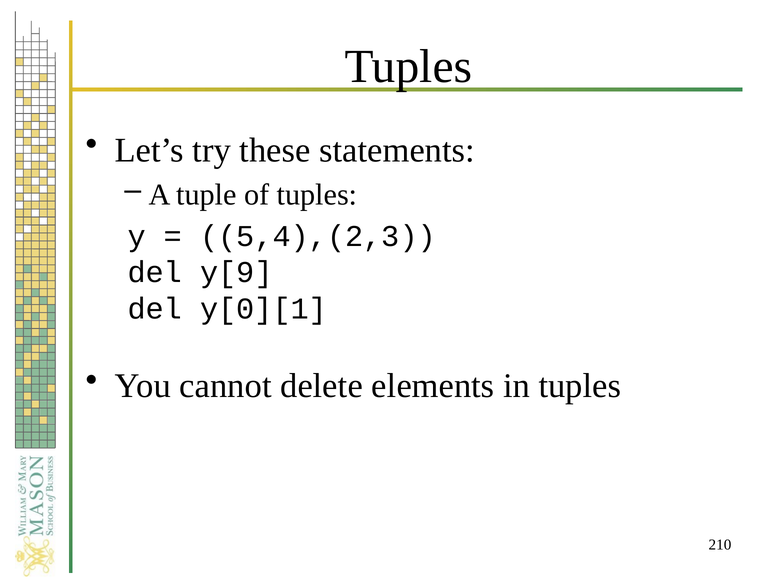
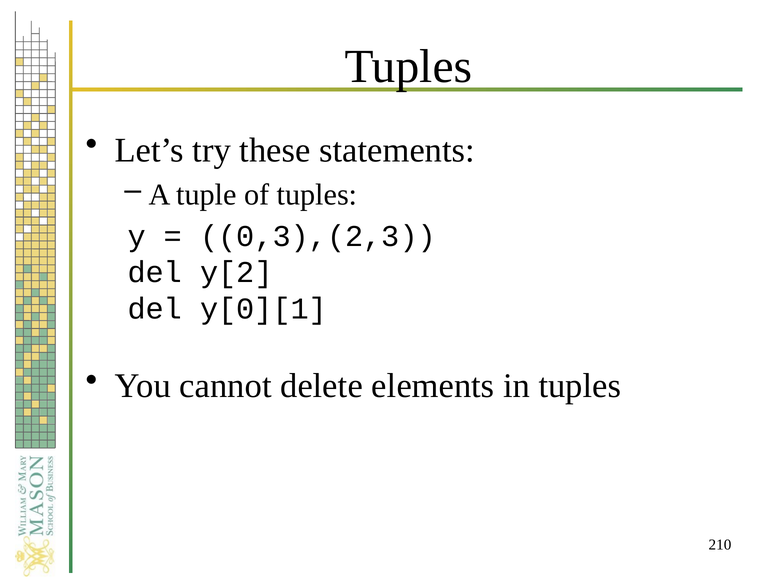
5,4),(2,3: 5,4),(2,3 -> 0,3),(2,3
y[9: y[9 -> y[2
